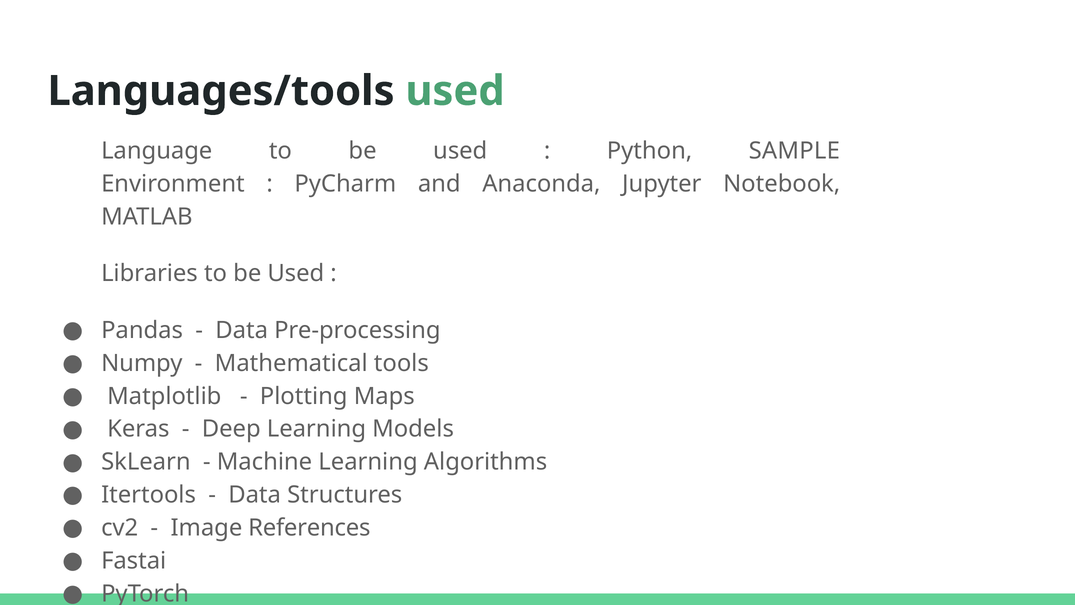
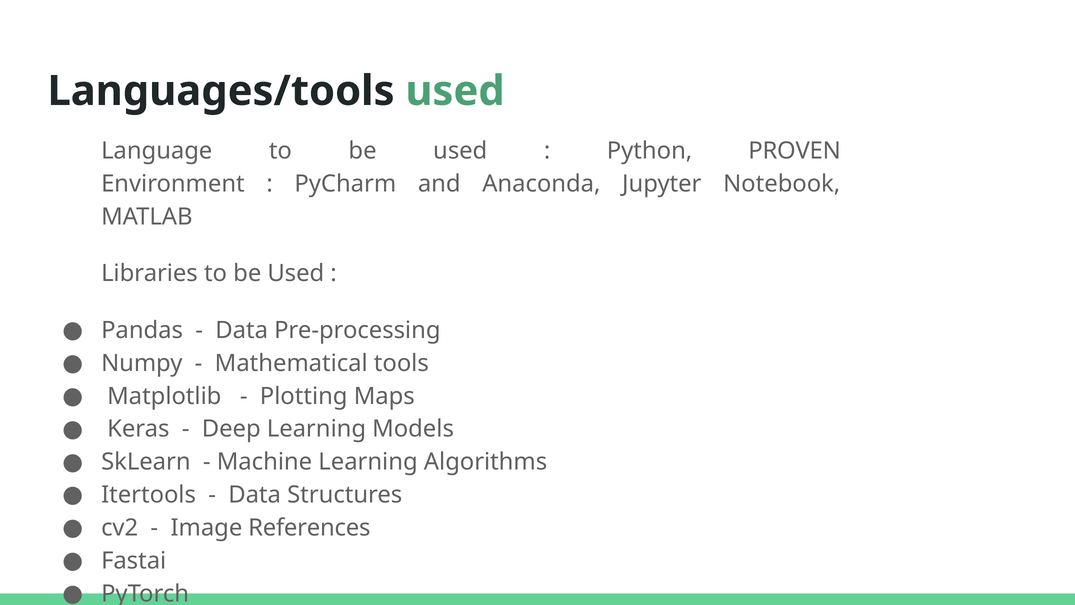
SAMPLE: SAMPLE -> PROVEN
